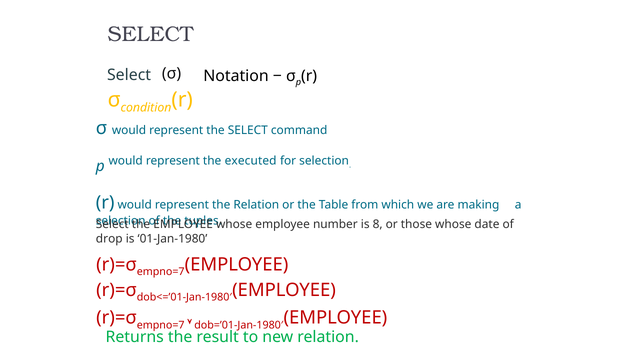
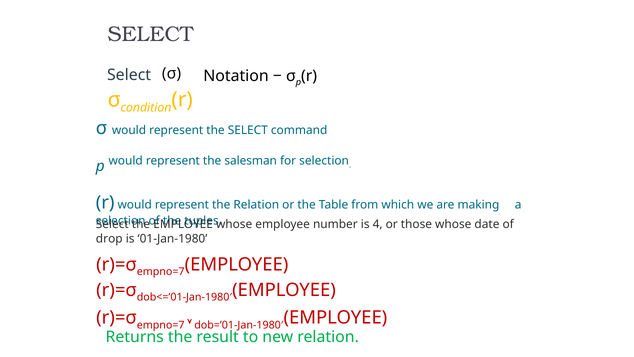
executed: executed -> salesman
8: 8 -> 4
